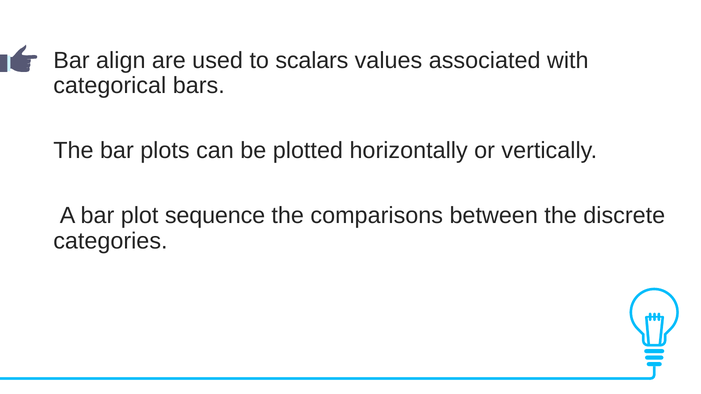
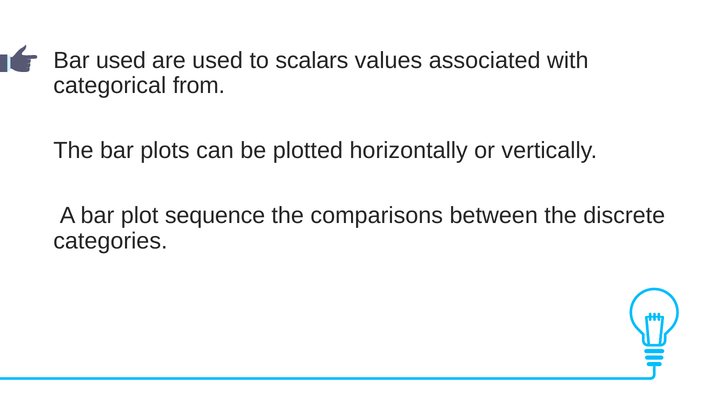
Bar align: align -> used
bars: bars -> from
